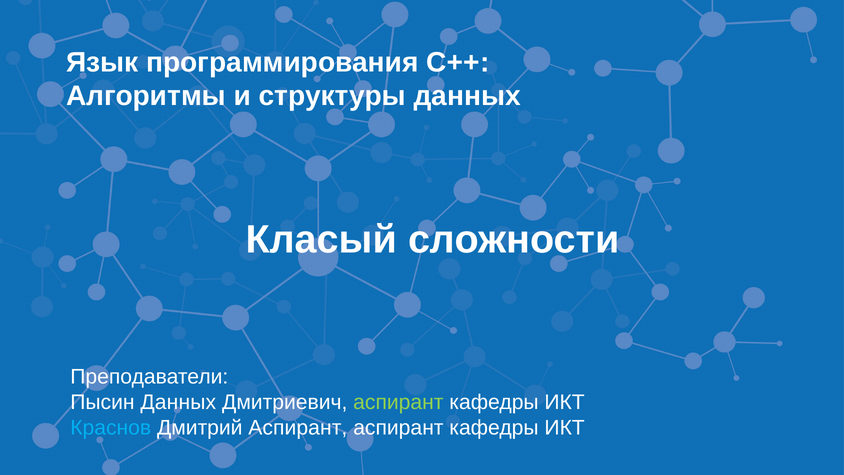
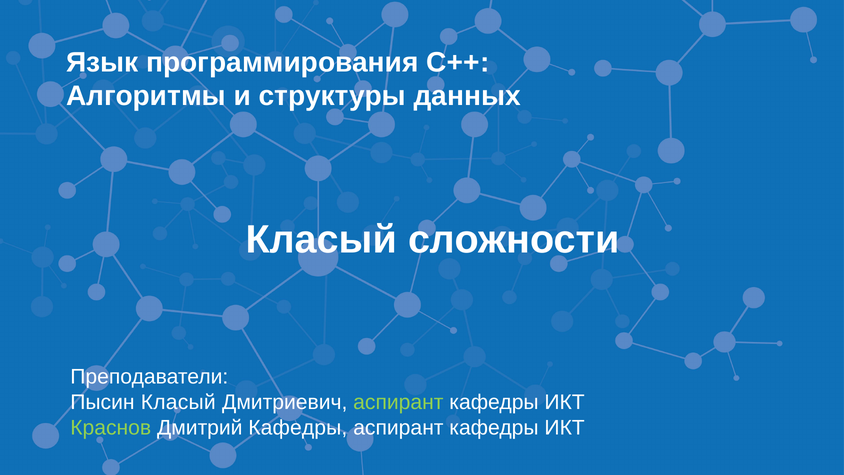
Пысин Данных: Данных -> Класый
Краснов colour: light blue -> light green
Дмитрий Аспирант: Аспирант -> Кафедры
